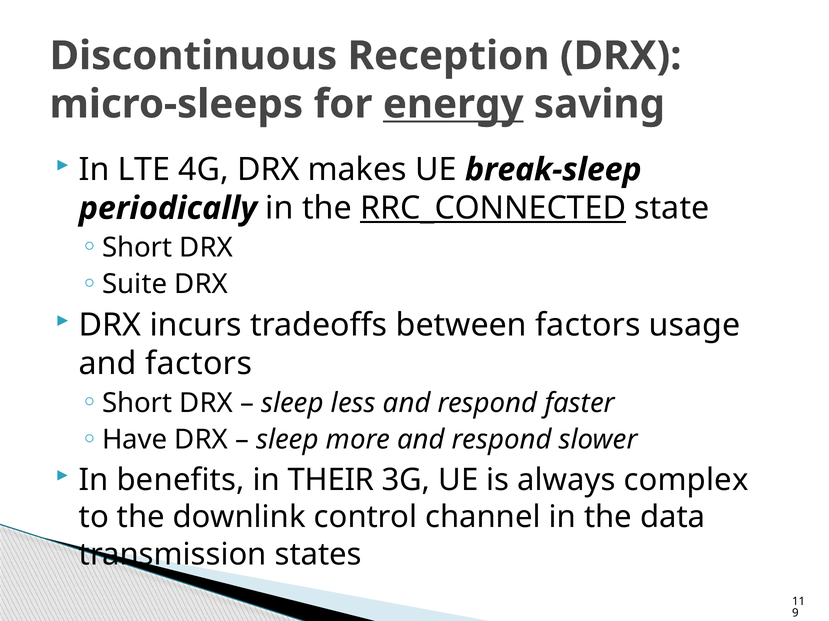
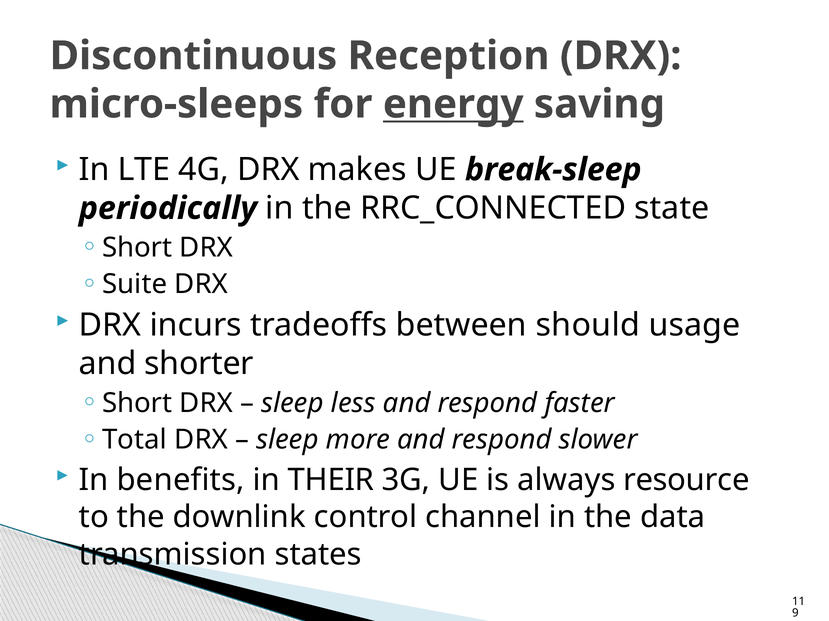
RRC_CONNECTED underline: present -> none
between factors: factors -> should
and factors: factors -> shorter
Have: Have -> Total
complex: complex -> resource
